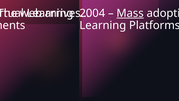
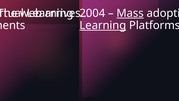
Learning at (103, 25) underline: none -> present
